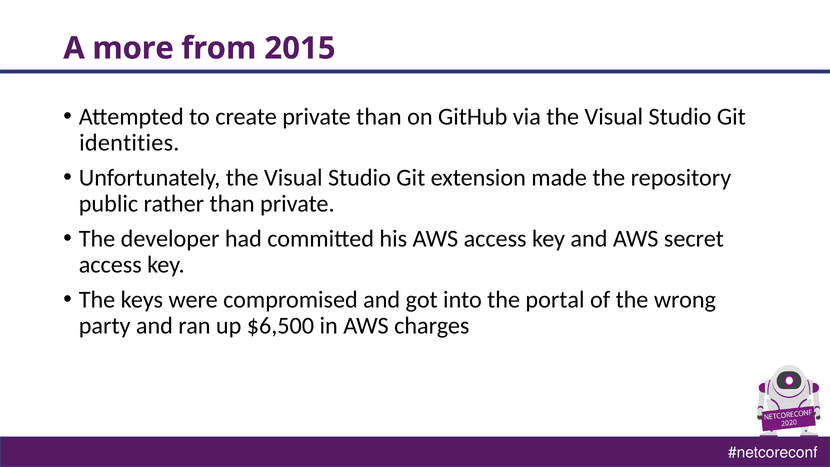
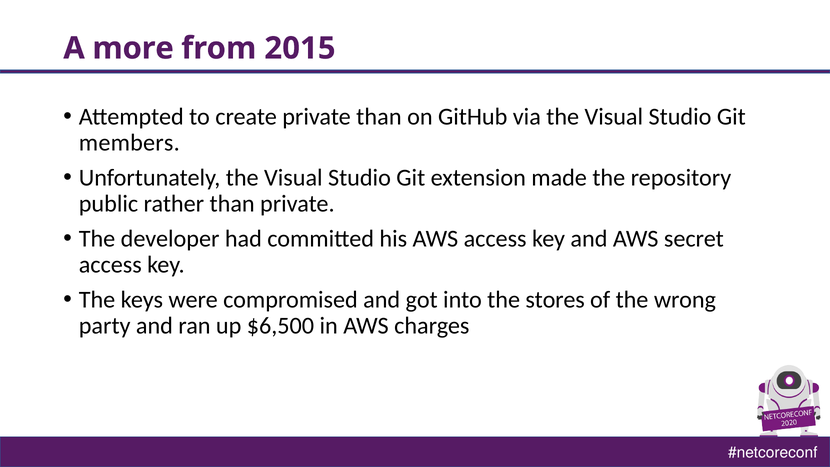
identities: identities -> members
portal: portal -> stores
